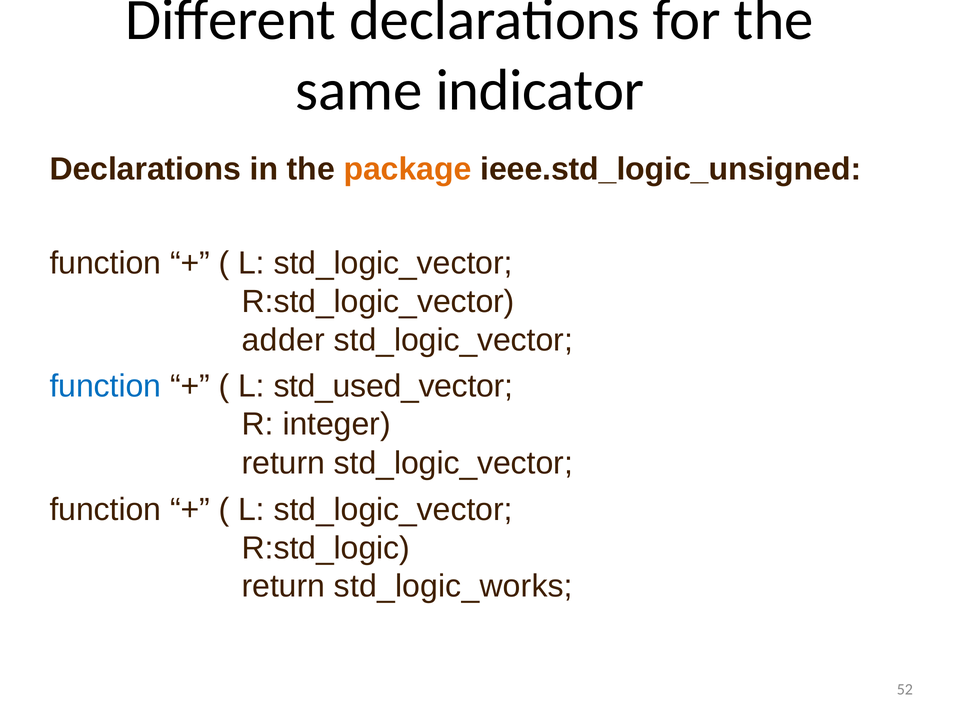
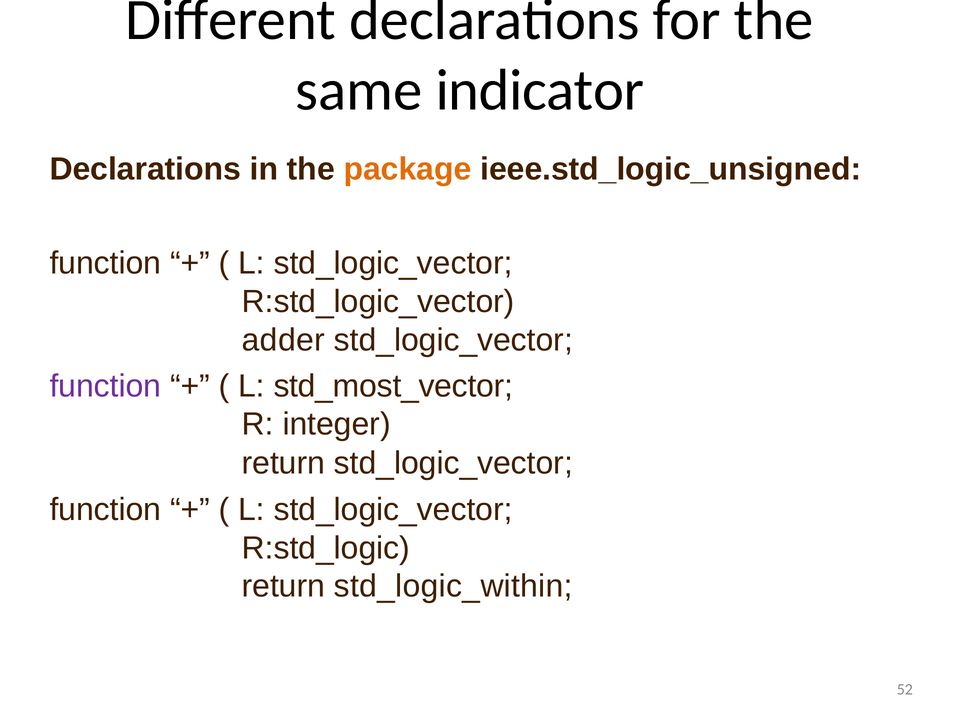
function at (105, 386) colour: blue -> purple
std_used_vector: std_used_vector -> std_most_vector
std_logic_works: std_logic_works -> std_logic_within
